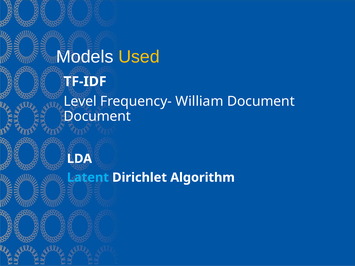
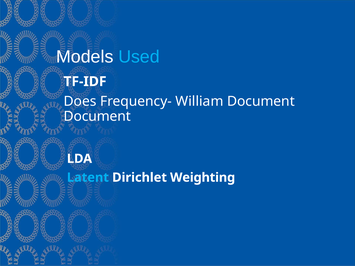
Used colour: yellow -> light blue
Level: Level -> Does
Algorithm: Algorithm -> Weighting
